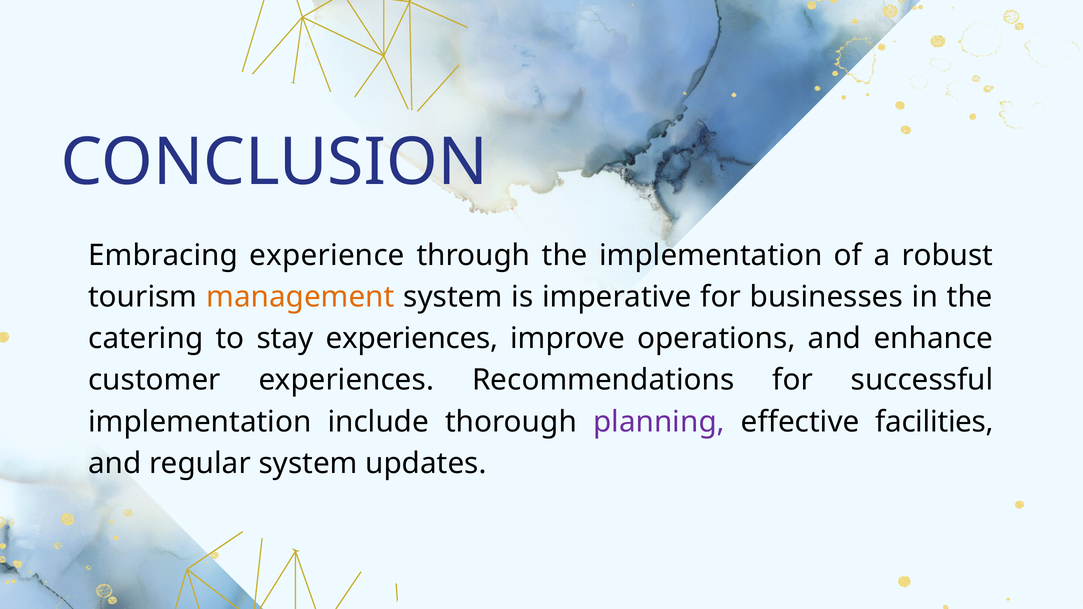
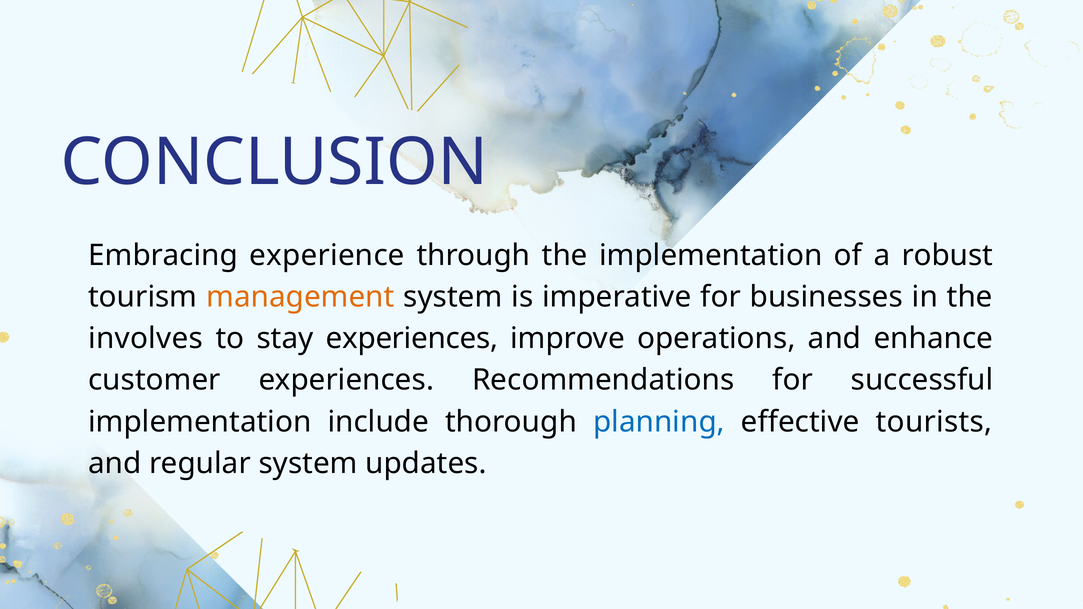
catering: catering -> involves
planning colour: purple -> blue
facilities: facilities -> tourists
